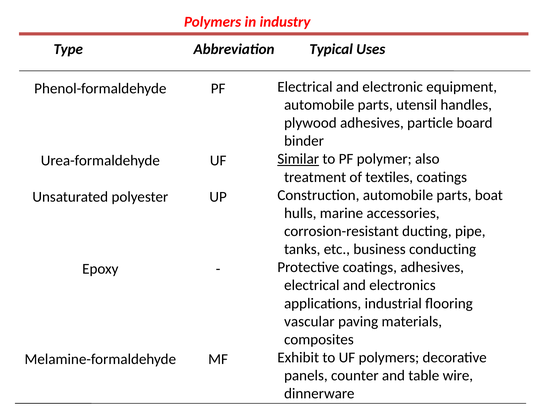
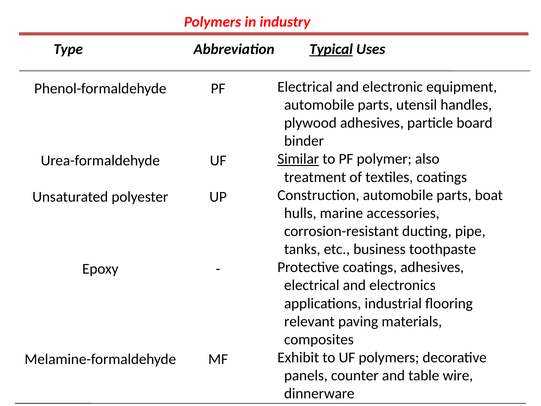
Typical underline: none -> present
conducting: conducting -> toothpaste
vascular: vascular -> relevant
